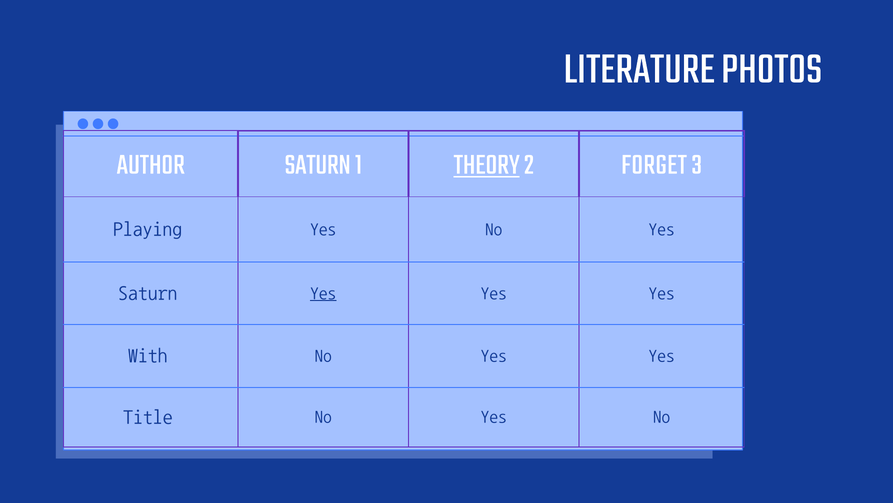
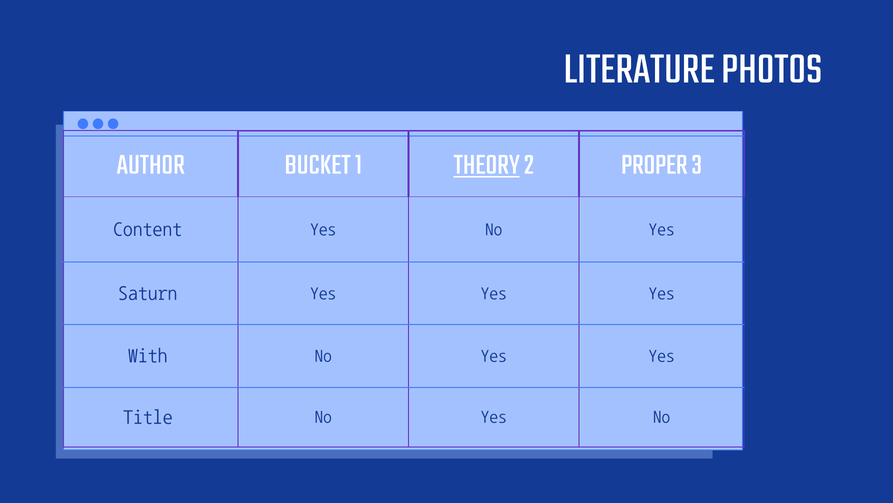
AUTHOR SATURN: SATURN -> BUCKET
FORGET: FORGET -> PROPER
Playing: Playing -> Content
Yes at (323, 292) underline: present -> none
